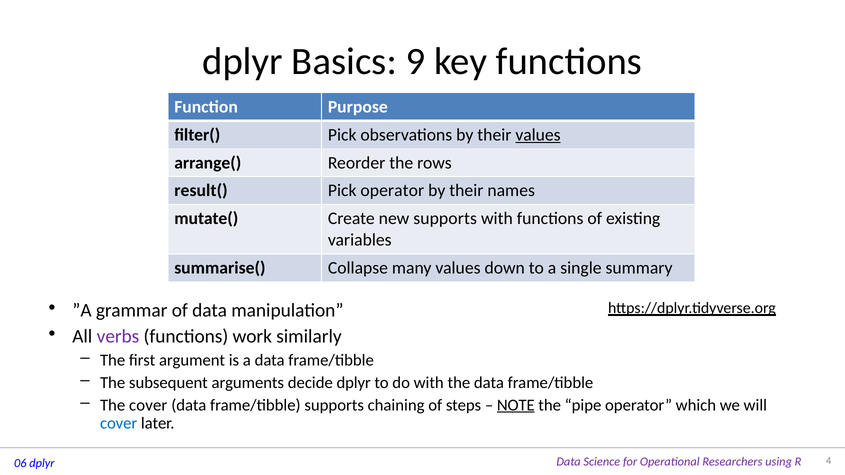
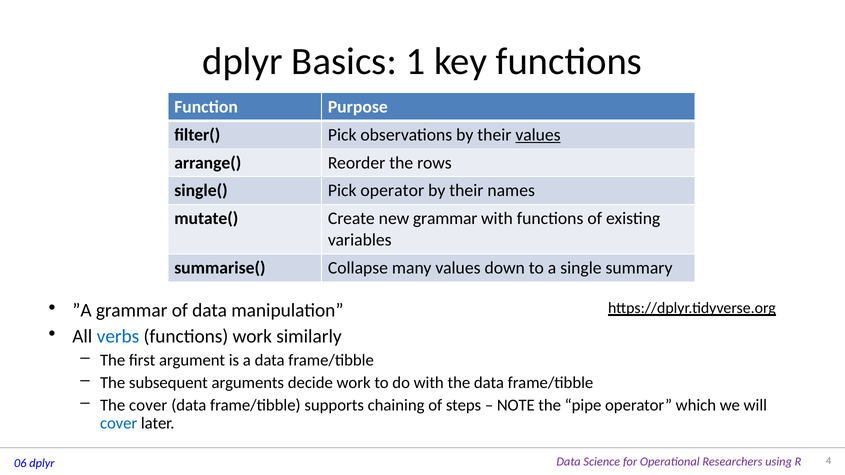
9: 9 -> 1
result(: result( -> single(
new supports: supports -> grammar
verbs colour: purple -> blue
decide dplyr: dplyr -> work
NOTE underline: present -> none
